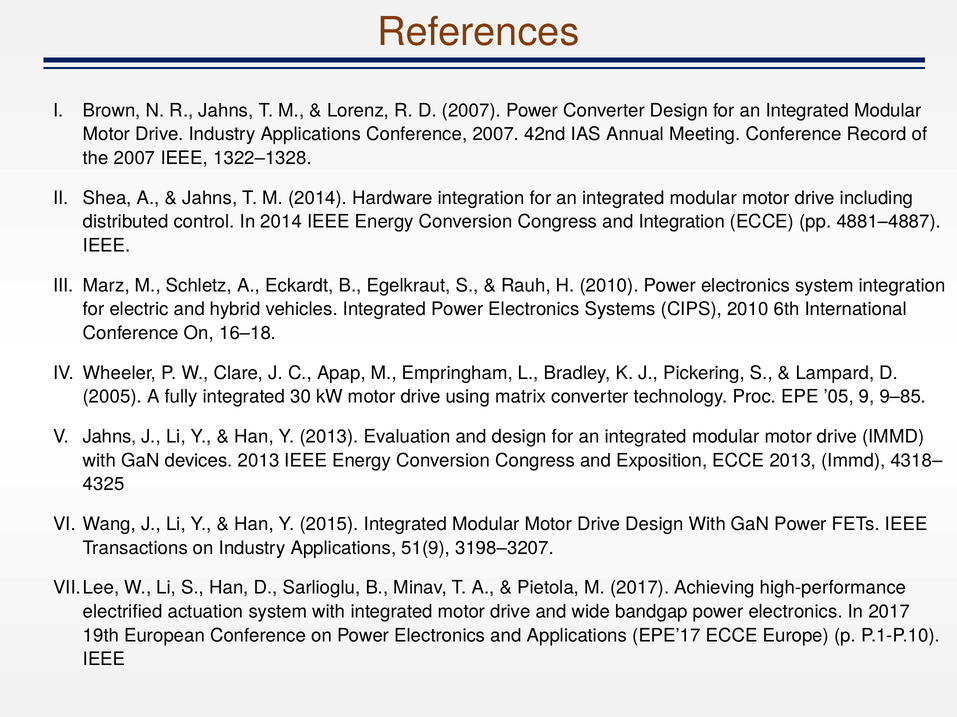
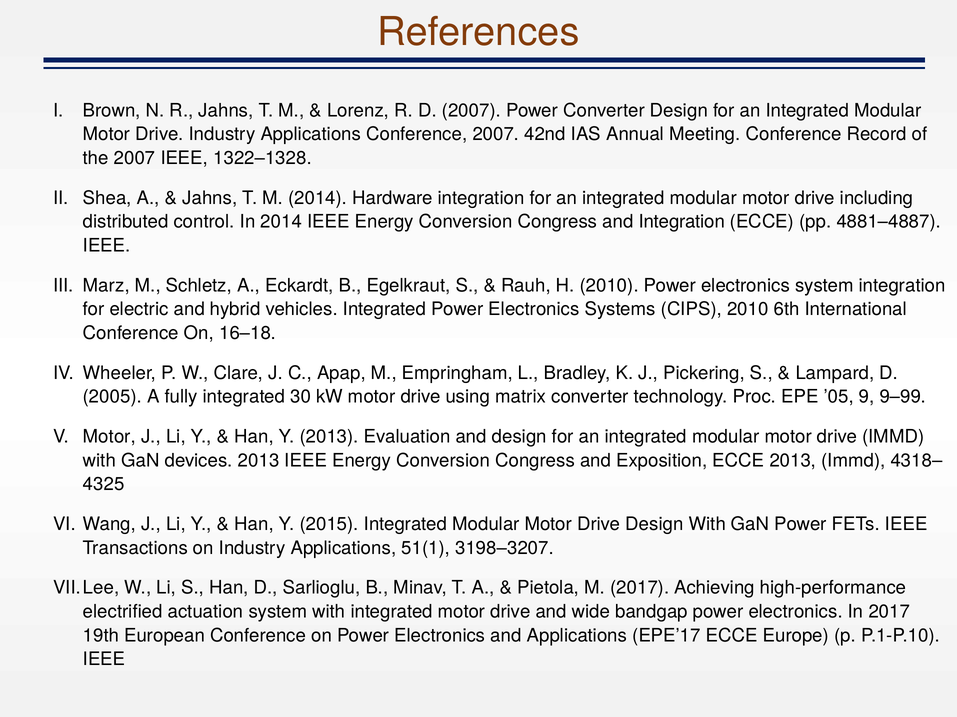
9–85: 9–85 -> 9–99
Jahns at (110, 437): Jahns -> Motor
51(9: 51(9 -> 51(1
